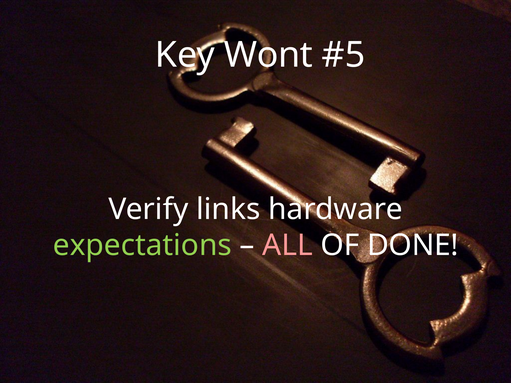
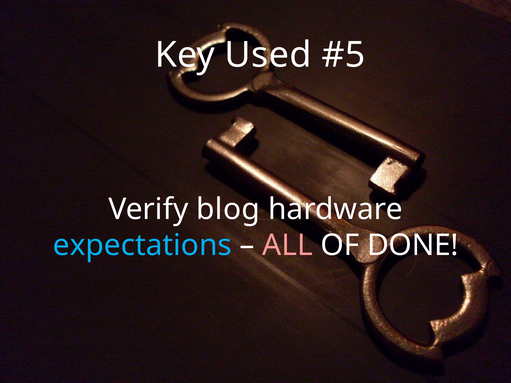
Wont: Wont -> Used
links: links -> blog
expectations colour: light green -> light blue
